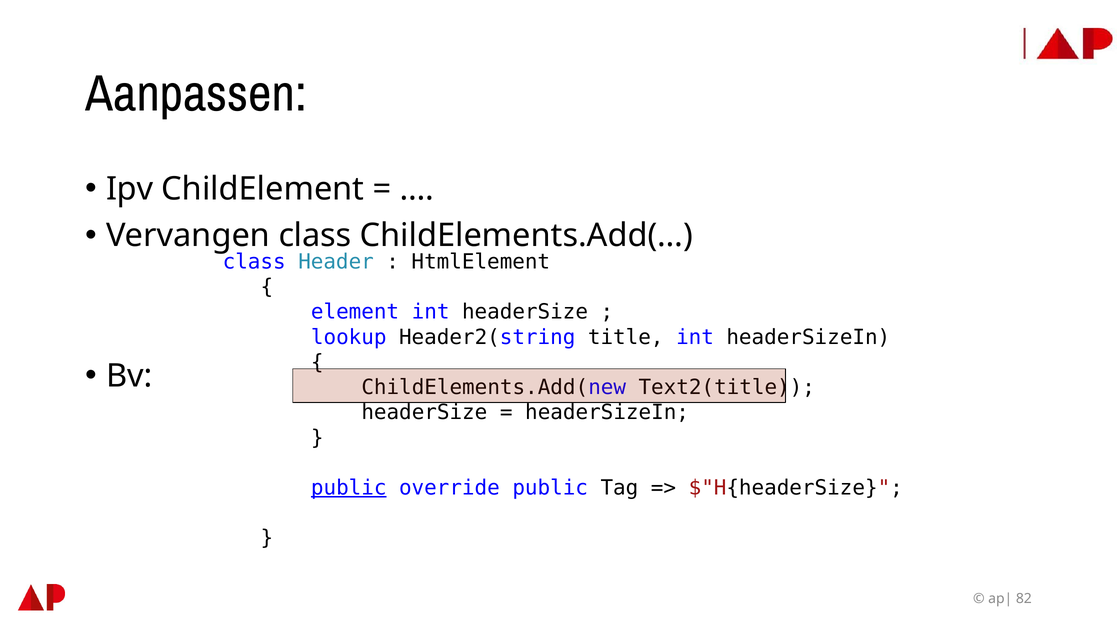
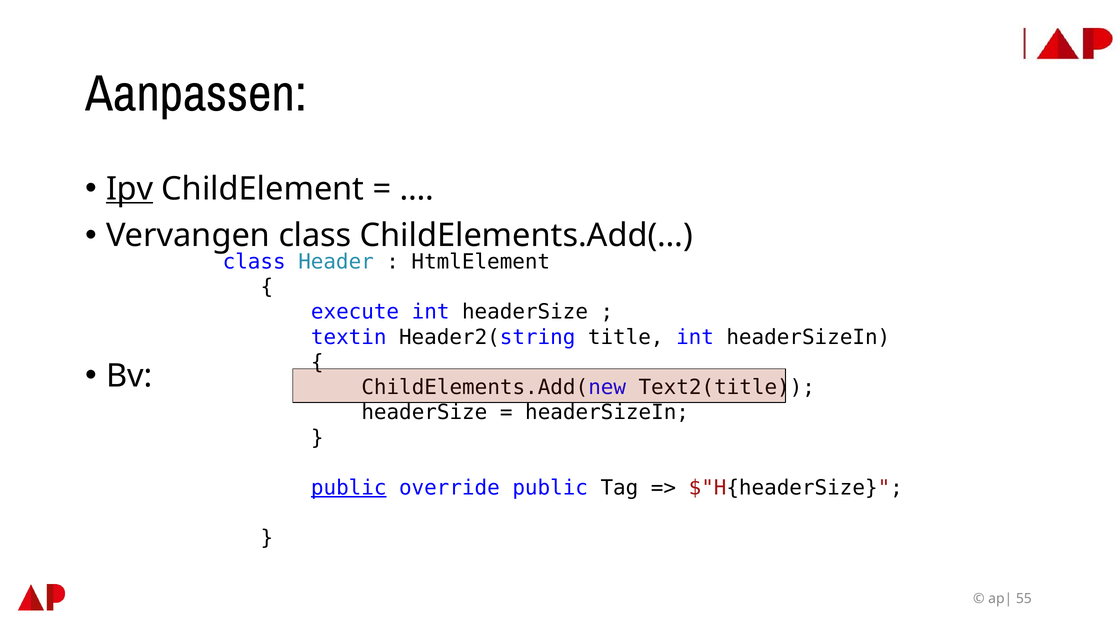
Ipv underline: none -> present
element: element -> execute
lookup: lookup -> textin
82: 82 -> 55
